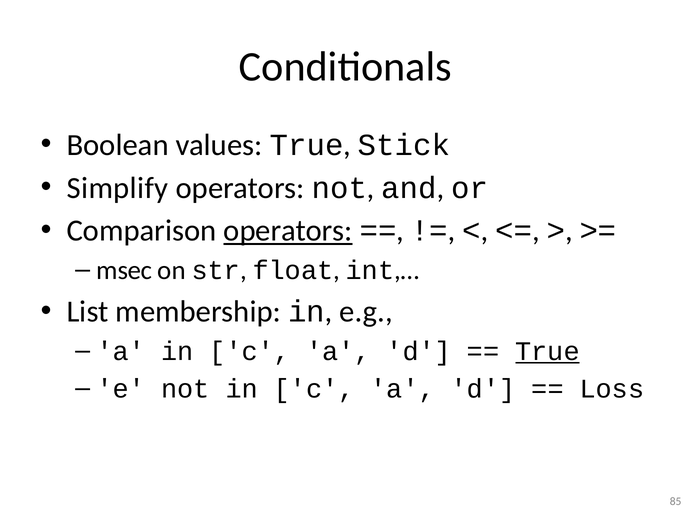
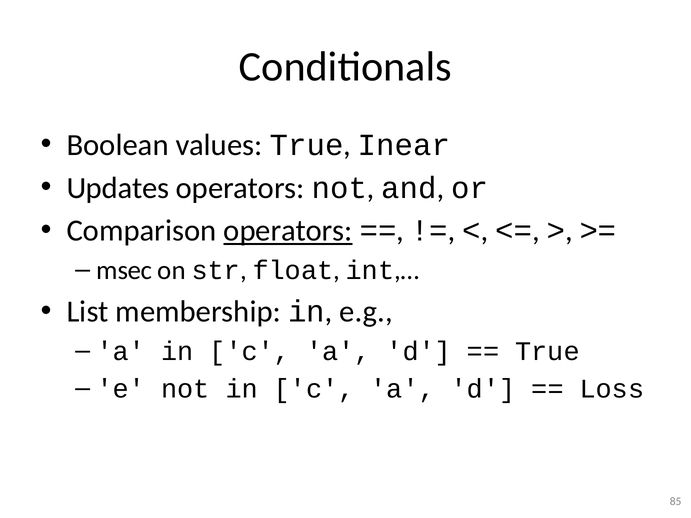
Stick: Stick -> Inear
Simplify: Simplify -> Updates
True at (548, 351) underline: present -> none
